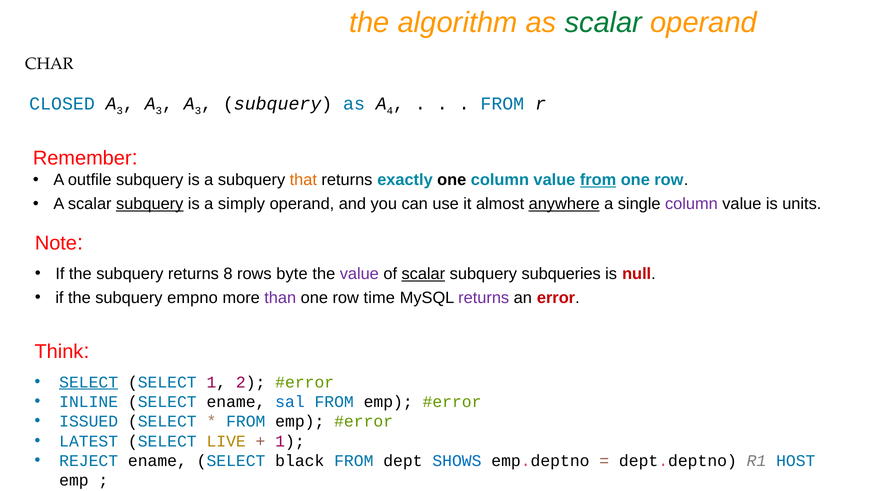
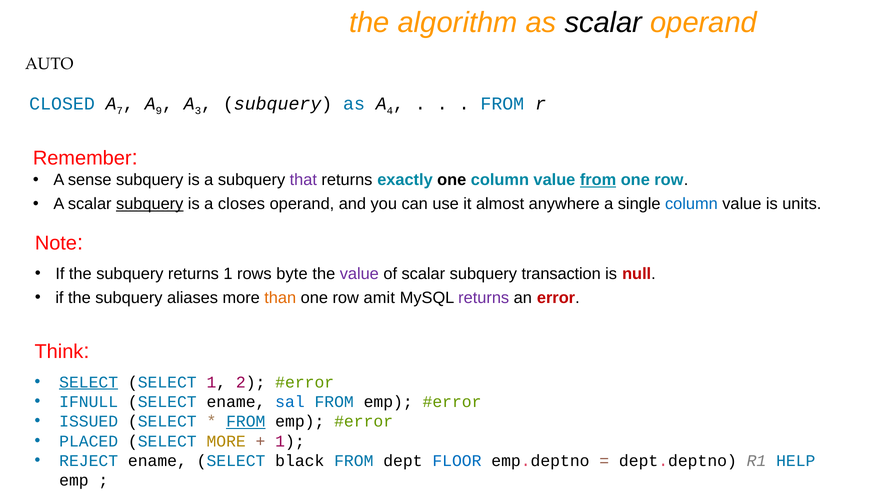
scalar at (603, 23) colour: green -> black
CHAR: CHAR -> AUTO
3 at (120, 111): 3 -> 7
3 at (159, 111): 3 -> 9
outfile: outfile -> sense
that colour: orange -> purple
simply: simply -> closes
anywhere underline: present -> none
column at (691, 204) colour: purple -> blue
returns 8: 8 -> 1
scalar at (423, 274) underline: present -> none
subqueries: subqueries -> transaction
empno: empno -> aliases
than colour: purple -> orange
time: time -> amit
INLINE: INLINE -> IFNULL
FROM at (246, 422) underline: none -> present
LATEST: LATEST -> PLACED
SELECT LIVE: LIVE -> MORE
SHOWS: SHOWS -> FLOOR
HOST: HOST -> HELP
